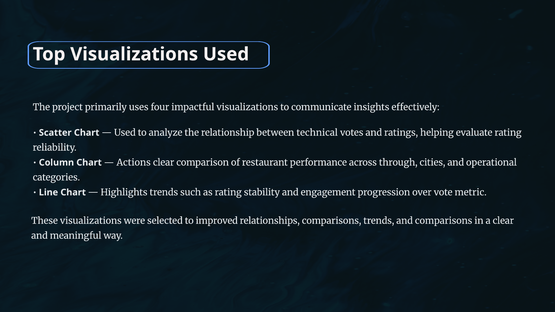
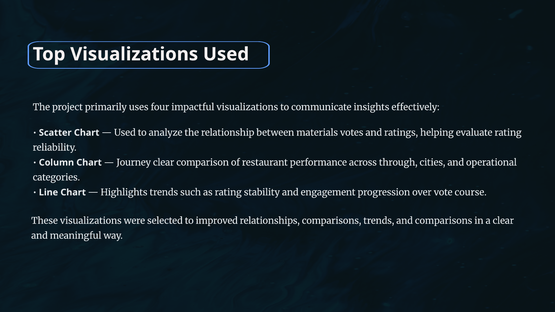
technical: technical -> materials
Actions: Actions -> Journey
metric: metric -> course
